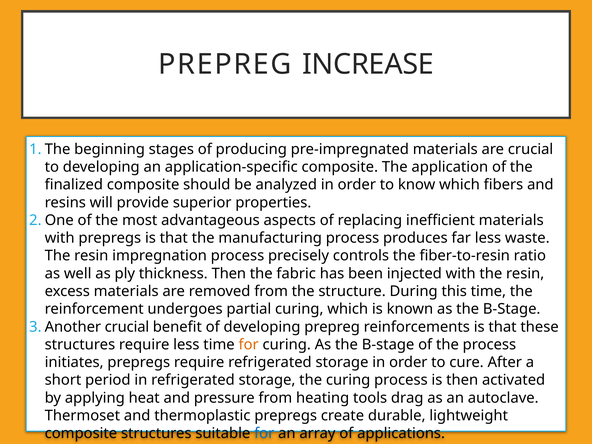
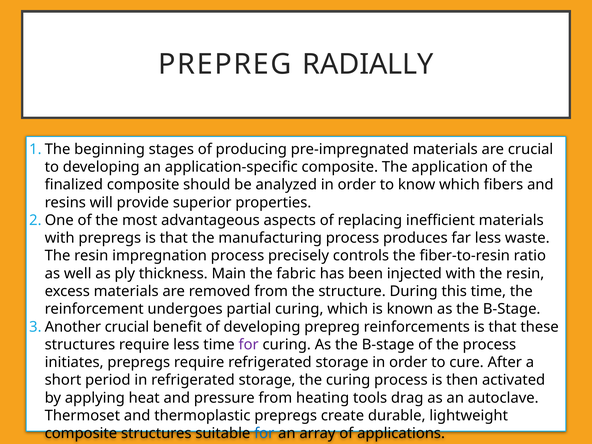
INCREASE: INCREASE -> RADIALLY
thickness Then: Then -> Main
for at (249, 345) colour: orange -> purple
